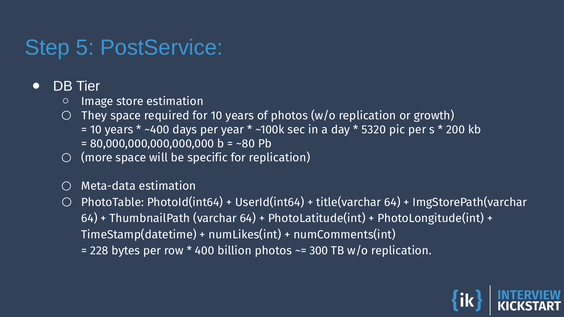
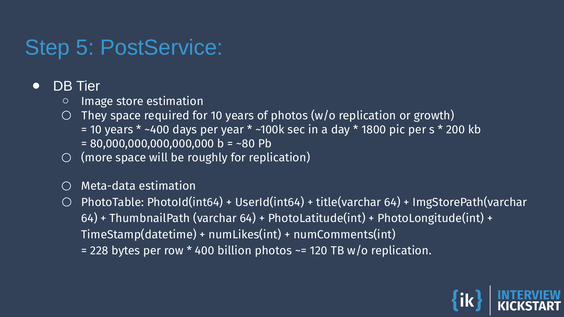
5320: 5320 -> 1800
specific: specific -> roughly
300: 300 -> 120
